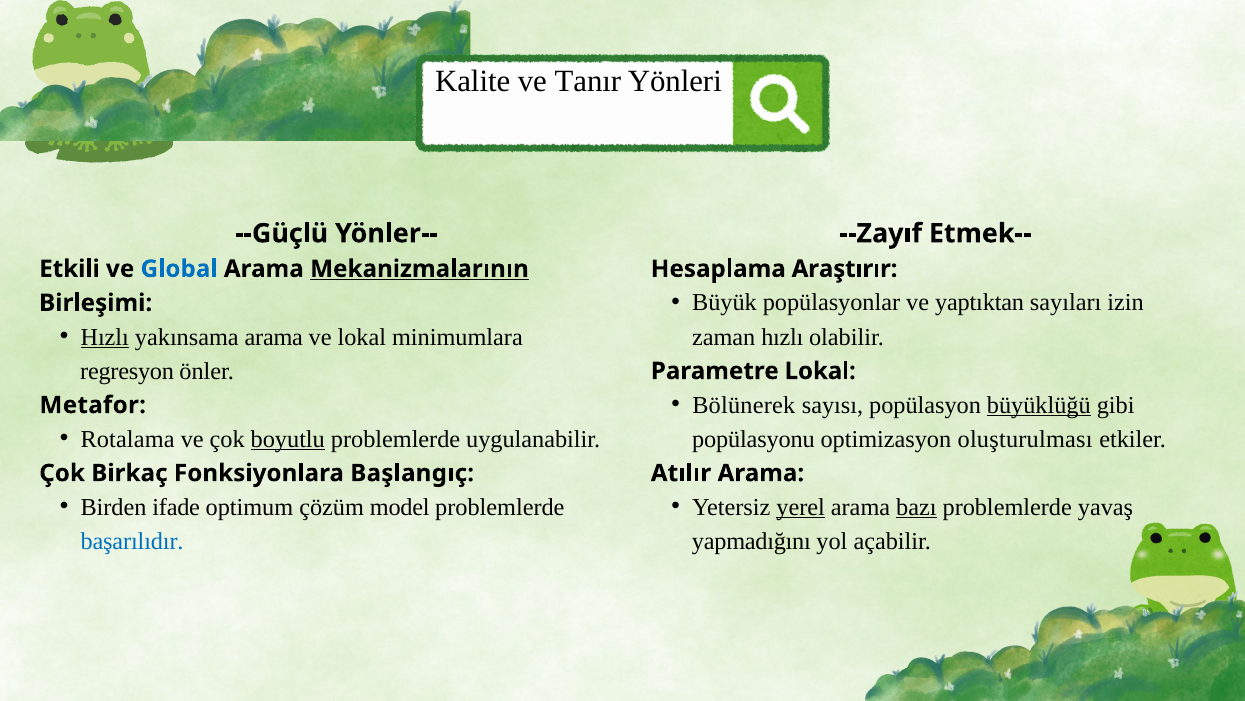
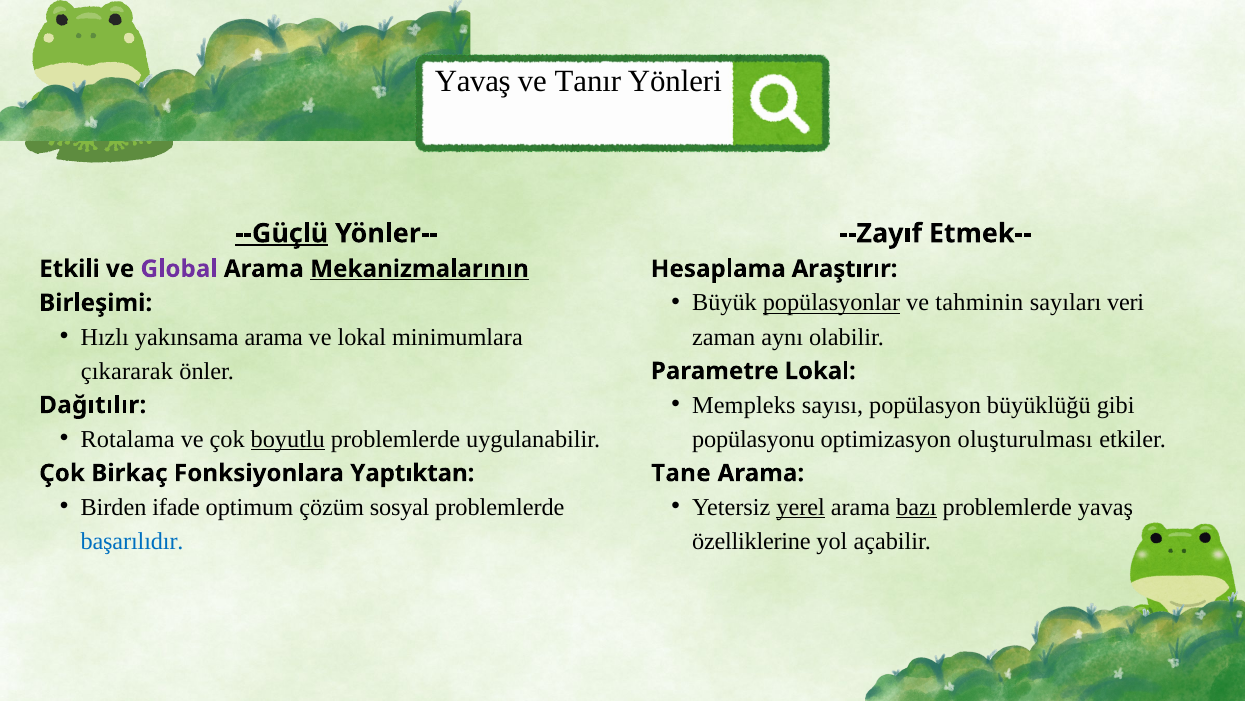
Kalite at (473, 81): Kalite -> Yavaş
--Güçlü underline: none -> present
Global colour: blue -> purple
popülasyonlar underline: none -> present
yaptıktan: yaptıktan -> tahminin
izin: izin -> veri
Hızlı at (105, 337) underline: present -> none
zaman hızlı: hızlı -> aynı
regresyon: regresyon -> çıkararak
Bölünerek: Bölünerek -> Mempleks
büyüklüğü underline: present -> none
Metafor: Metafor -> Dağıtılır
Başlangıç: Başlangıç -> Yaptıktan
Atılır: Atılır -> Tane
model: model -> sosyal
yapmadığını: yapmadığını -> özelliklerine
